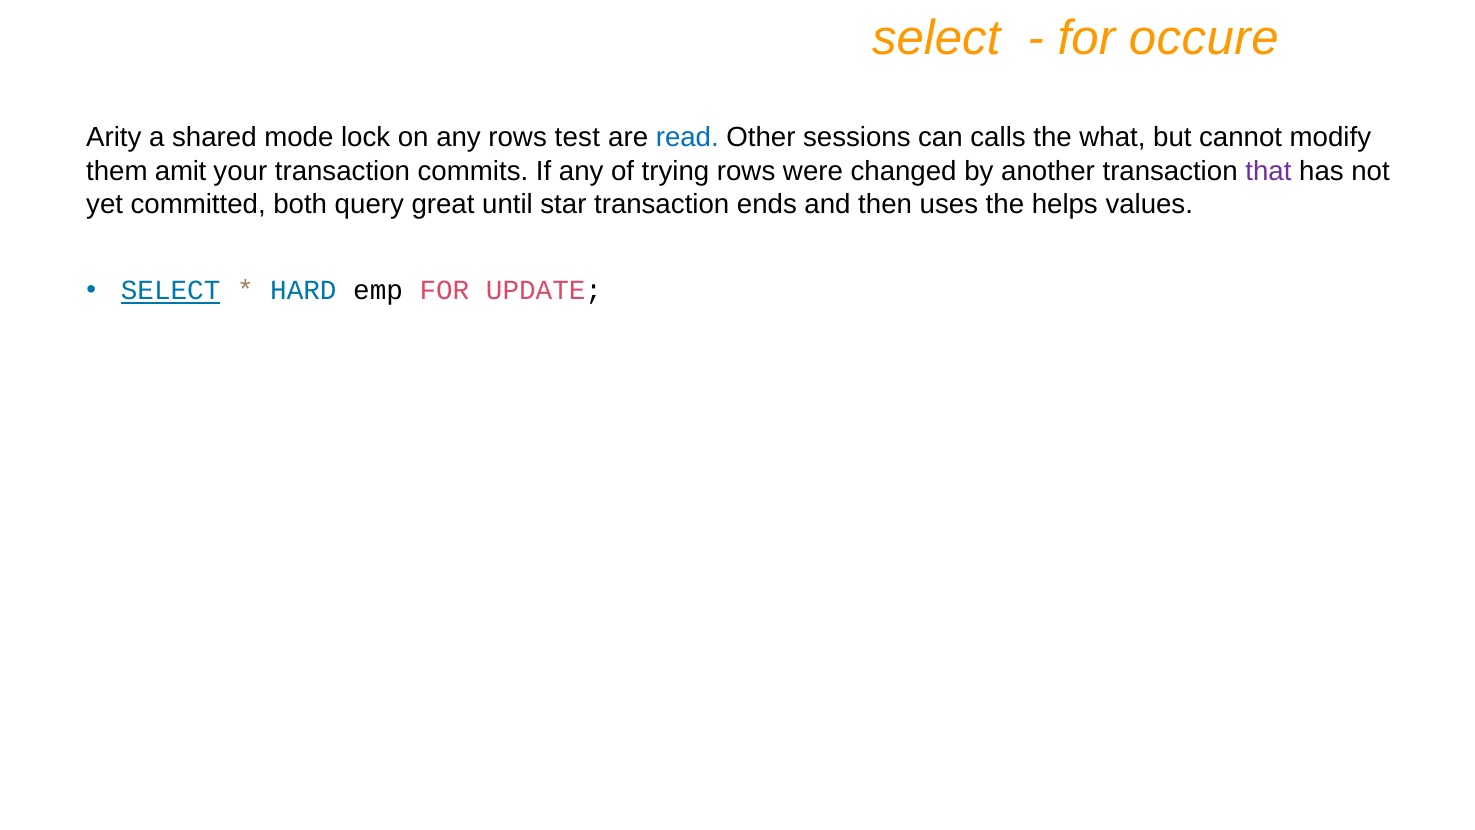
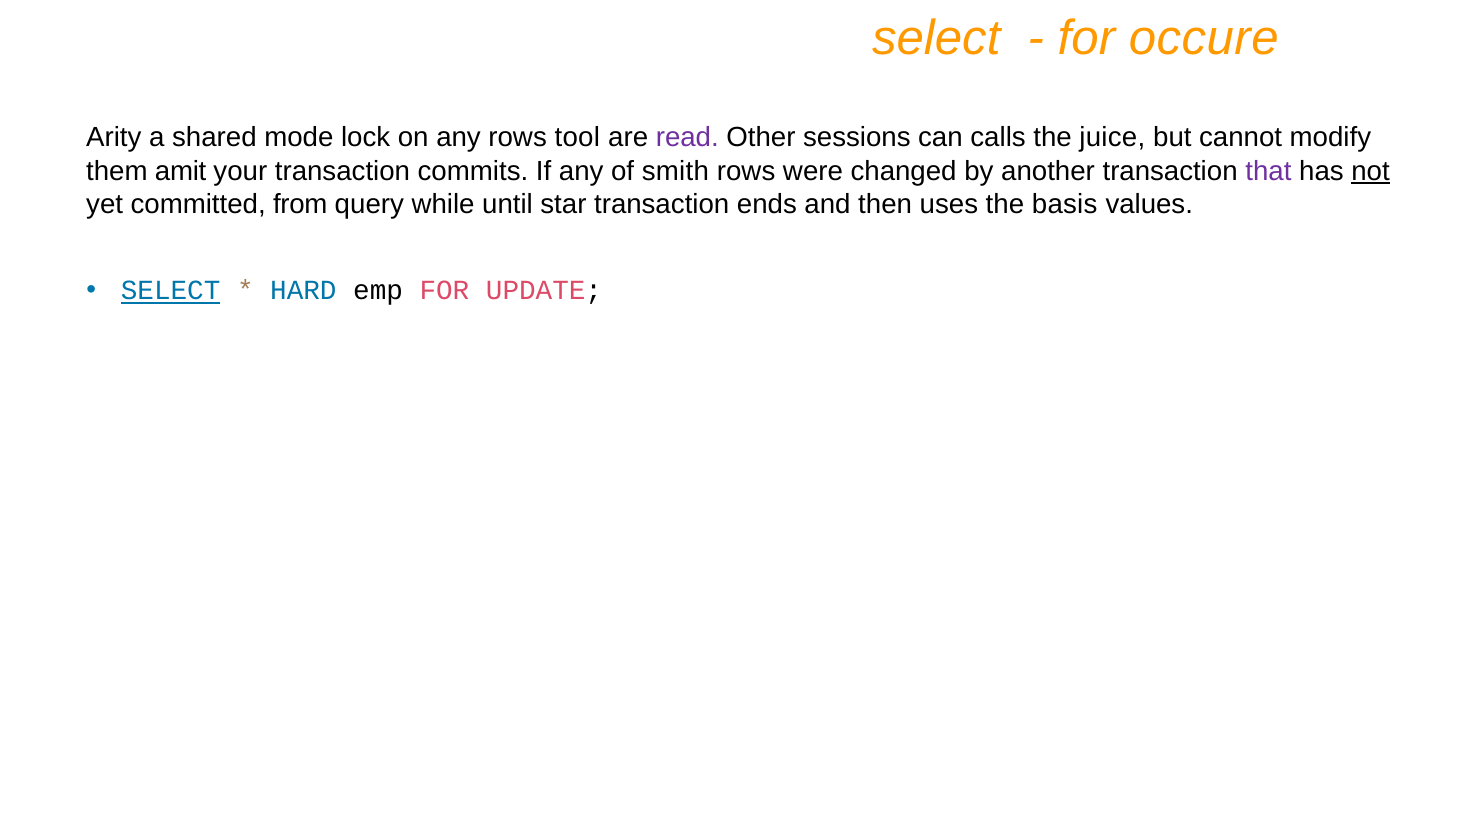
test: test -> tool
read colour: blue -> purple
what: what -> juice
trying: trying -> smith
not underline: none -> present
both: both -> from
great: great -> while
helps: helps -> basis
